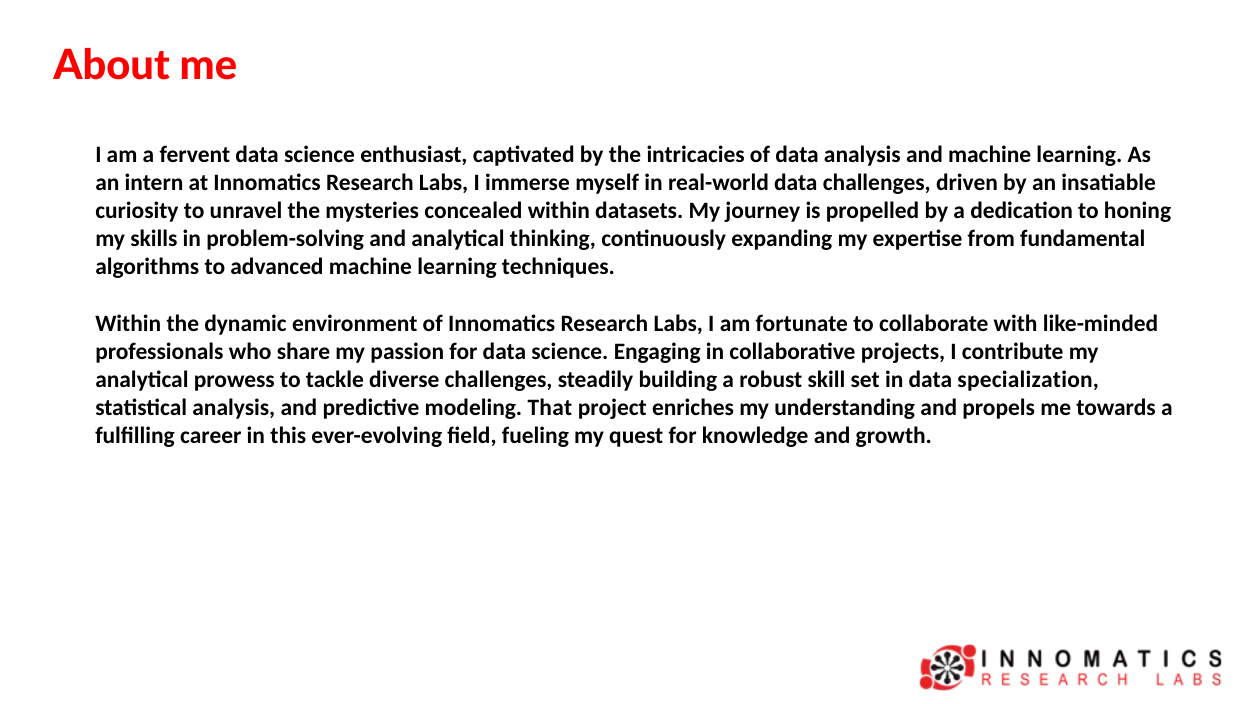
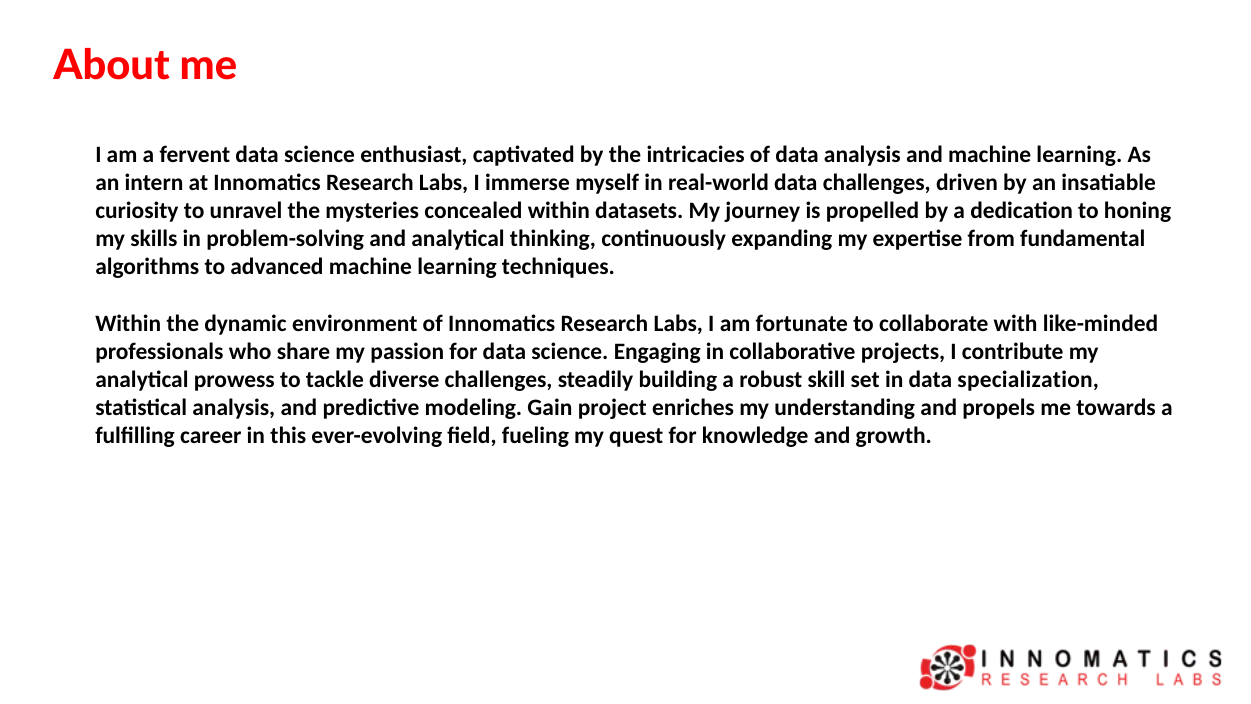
That: That -> Gain
